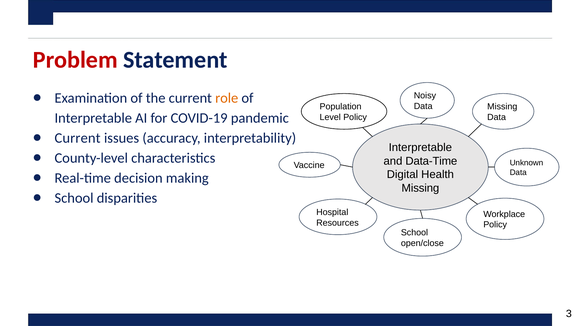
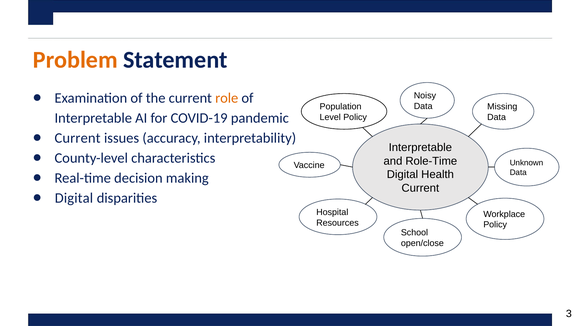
Problem colour: red -> orange
Data-Time: Data-Time -> Role-Time
Missing at (420, 188): Missing -> Current
School at (74, 198): School -> Digital
